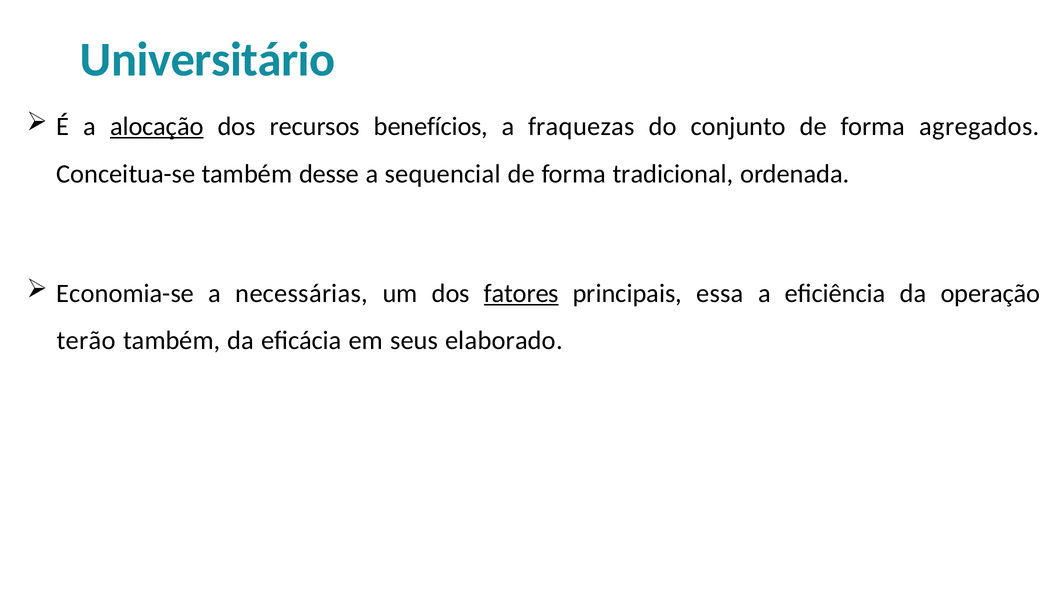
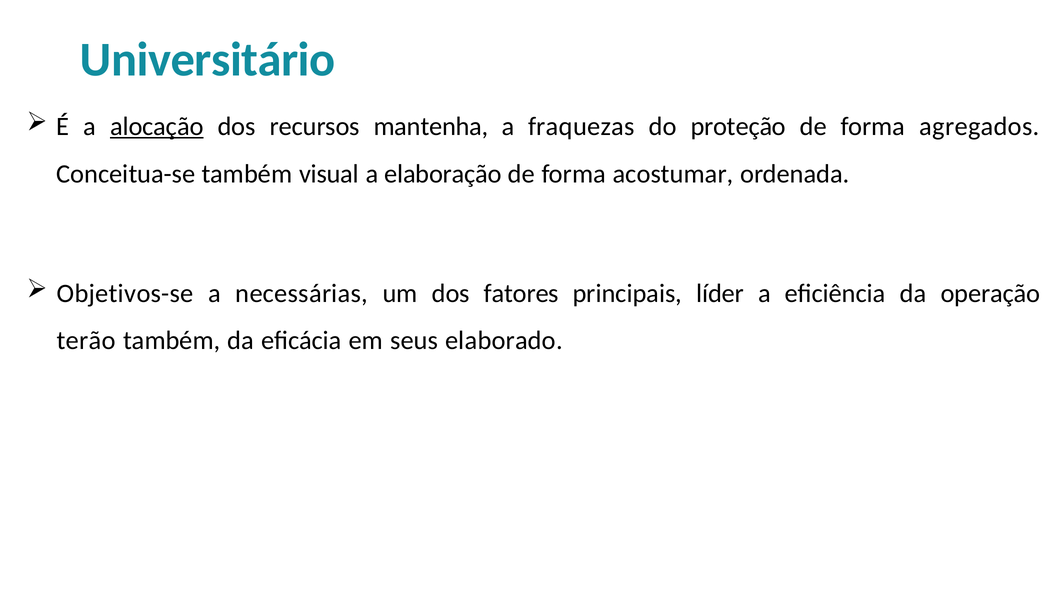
benefícios: benefícios -> mantenha
conjunto: conjunto -> proteção
desse: desse -> visual
sequencial: sequencial -> elaboração
tradicional: tradicional -> acostumar
Economia-se: Economia-se -> Objetivos-se
fatores underline: present -> none
essa: essa -> líder
